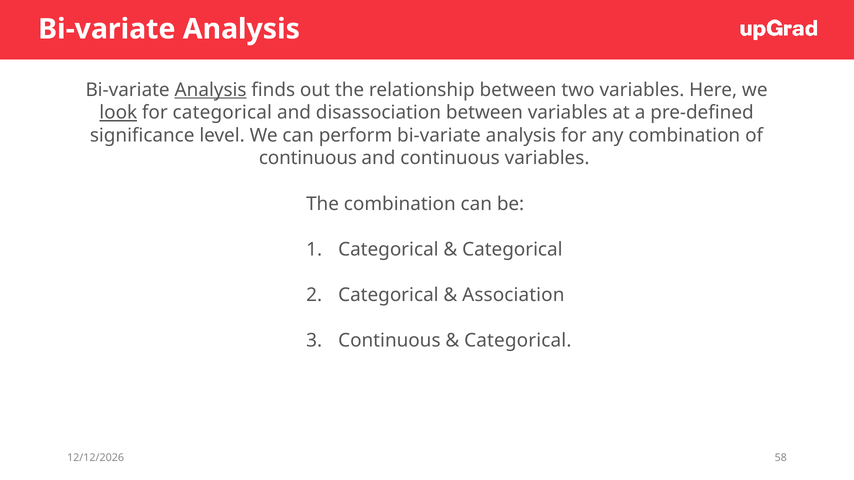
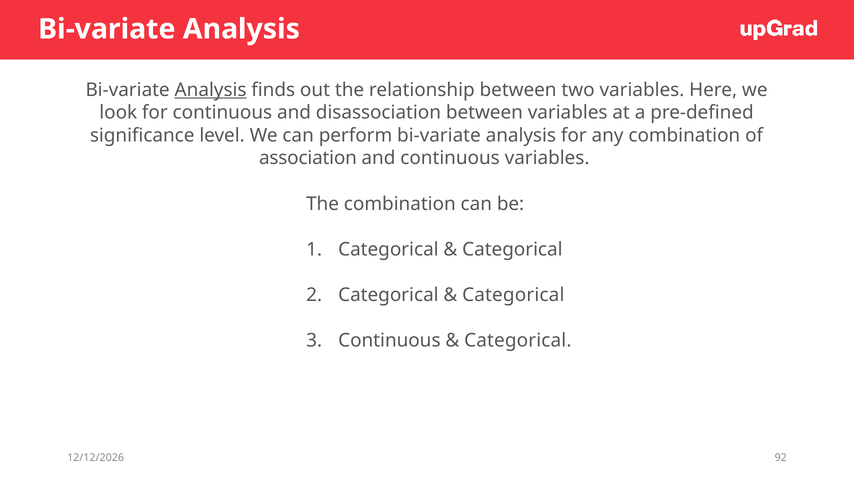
look underline: present -> none
for categorical: categorical -> continuous
continuous at (308, 158): continuous -> association
Association at (513, 295): Association -> Categorical
58: 58 -> 92
